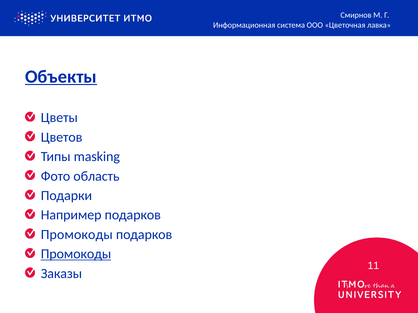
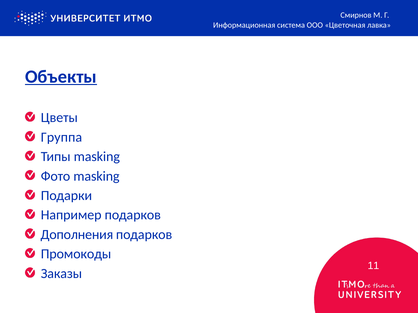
Цветов: Цветов -> Группа
Фото область: область -> masking
Промокоды at (77, 235): Промокоды -> Дополнения
Промокоды at (76, 254) underline: present -> none
